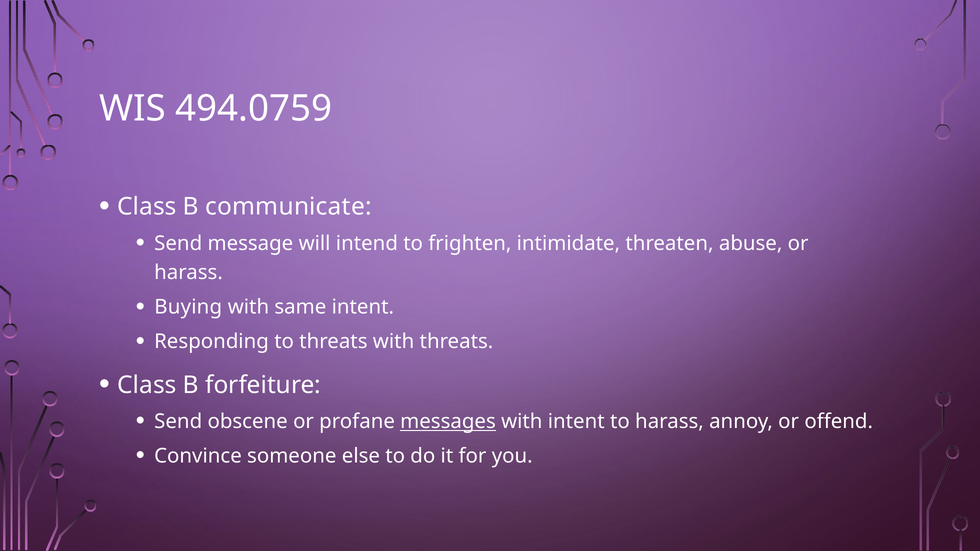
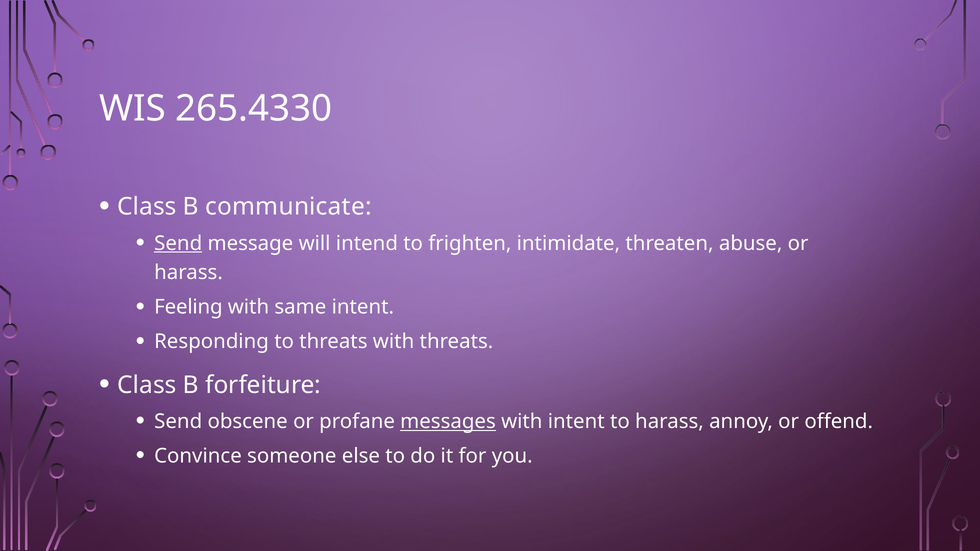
494.0759: 494.0759 -> 265.4330
Send at (178, 243) underline: none -> present
Buying: Buying -> Feeling
